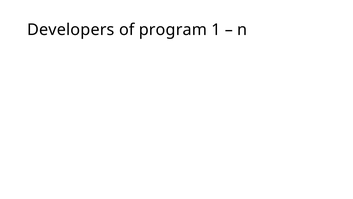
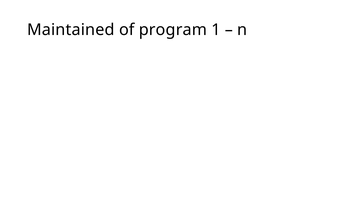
Developers: Developers -> Maintained
